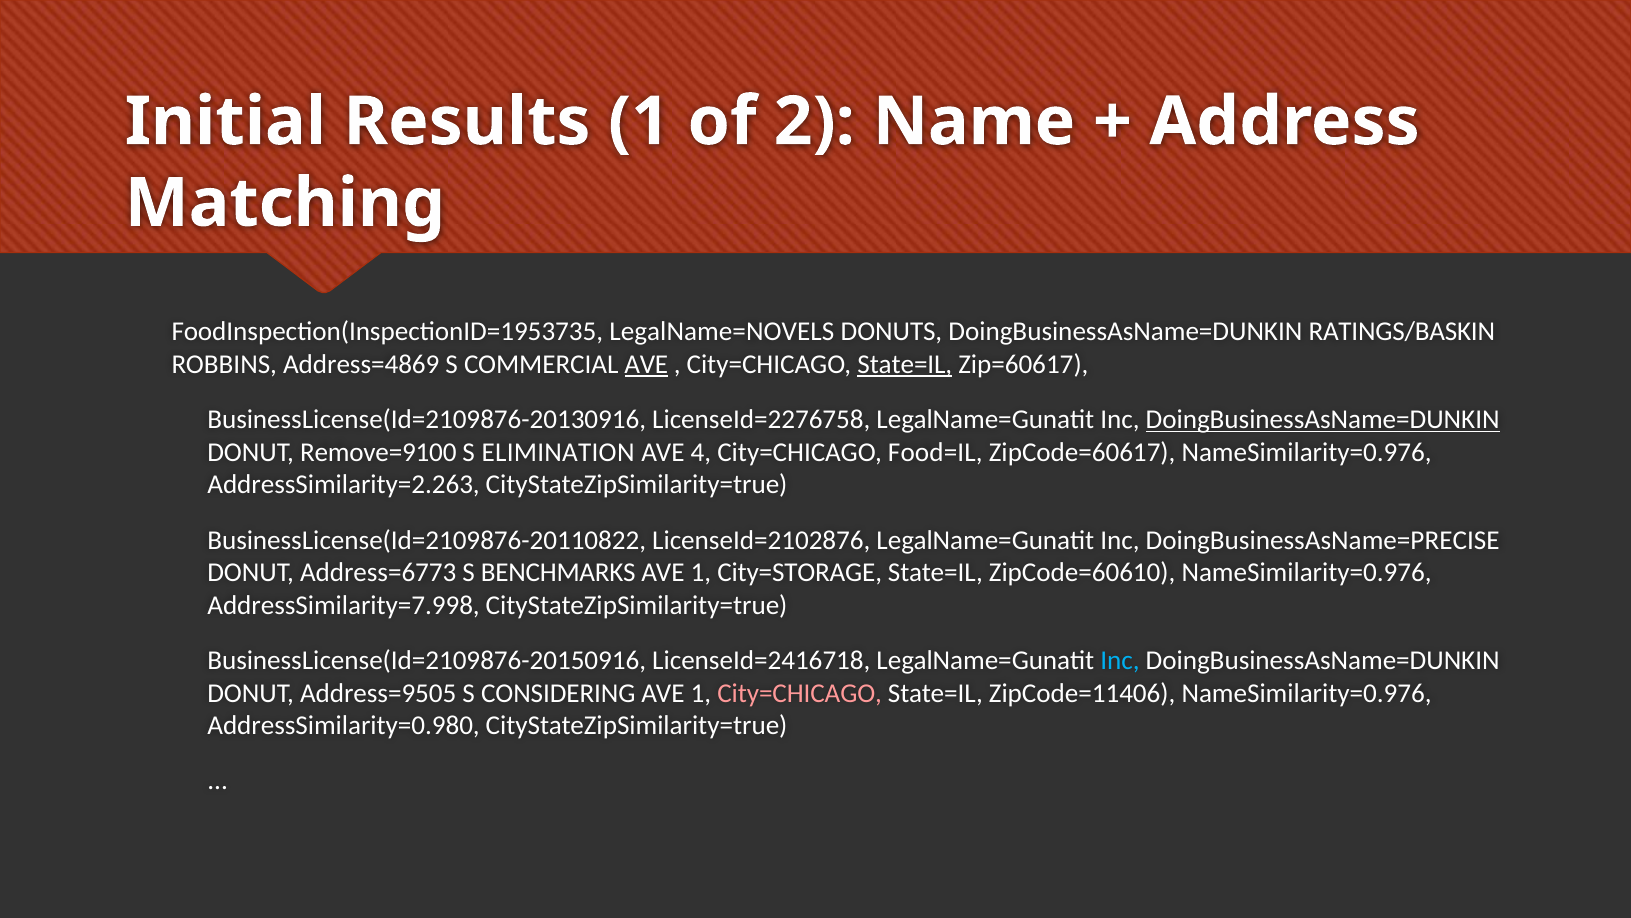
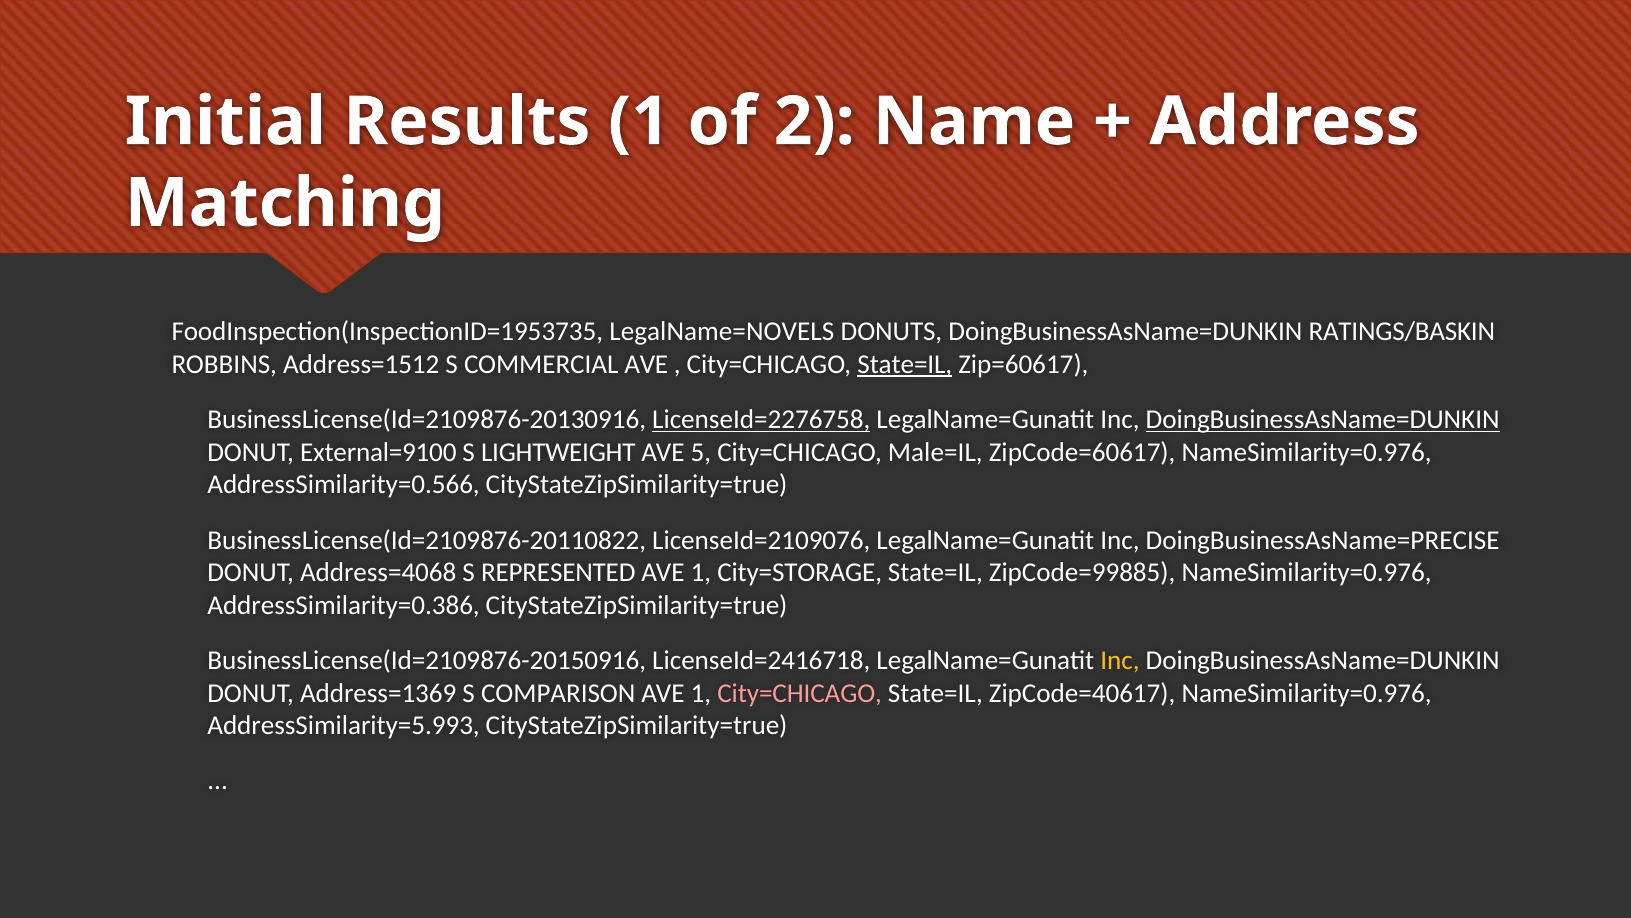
Address=4869: Address=4869 -> Address=1512
AVE at (646, 364) underline: present -> none
LicenseId=2276758 underline: none -> present
Remove=9100: Remove=9100 -> External=9100
ELIMINATION: ELIMINATION -> LIGHTWEIGHT
4: 4 -> 5
Food=IL: Food=IL -> Male=IL
AddressSimilarity=2.263: AddressSimilarity=2.263 -> AddressSimilarity=0.566
LicenseId=2102876: LicenseId=2102876 -> LicenseId=2109076
Address=6773: Address=6773 -> Address=4068
BENCHMARKS: BENCHMARKS -> REPRESENTED
ZipCode=60610: ZipCode=60610 -> ZipCode=99885
AddressSimilarity=7.998: AddressSimilarity=7.998 -> AddressSimilarity=0.386
Inc at (1120, 660) colour: light blue -> yellow
Address=9505: Address=9505 -> Address=1369
CONSIDERING: CONSIDERING -> COMPARISON
ZipCode=11406: ZipCode=11406 -> ZipCode=40617
AddressSimilarity=0.980: AddressSimilarity=0.980 -> AddressSimilarity=5.993
